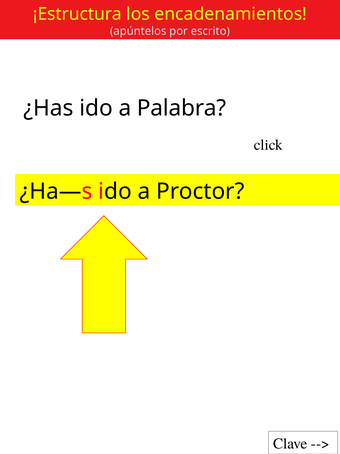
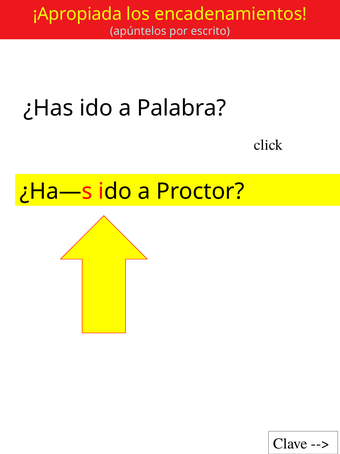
¡Estructura: ¡Estructura -> ¡Apropiada
